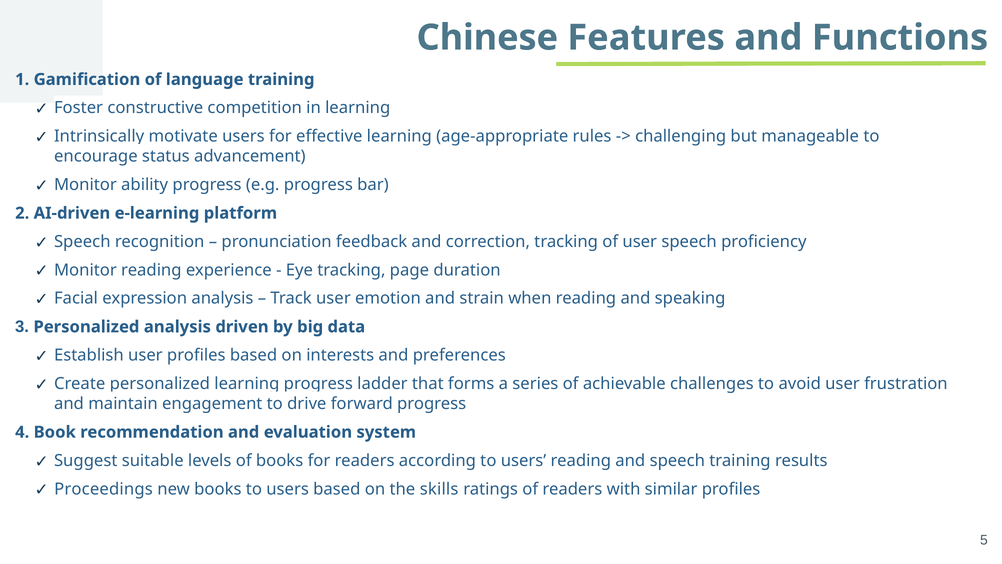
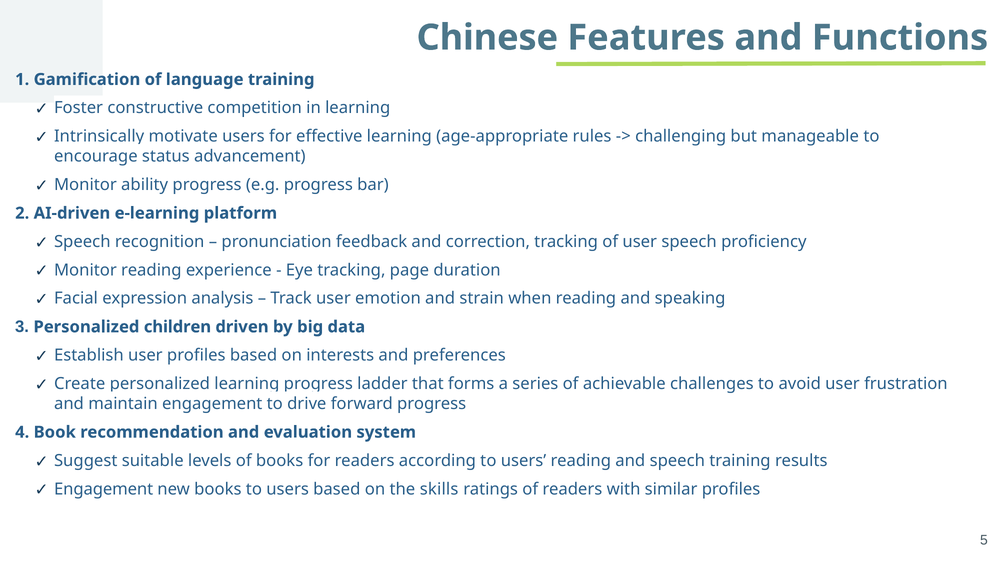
Personalized analysis: analysis -> children
Proceedings at (103, 489): Proceedings -> Engagement
